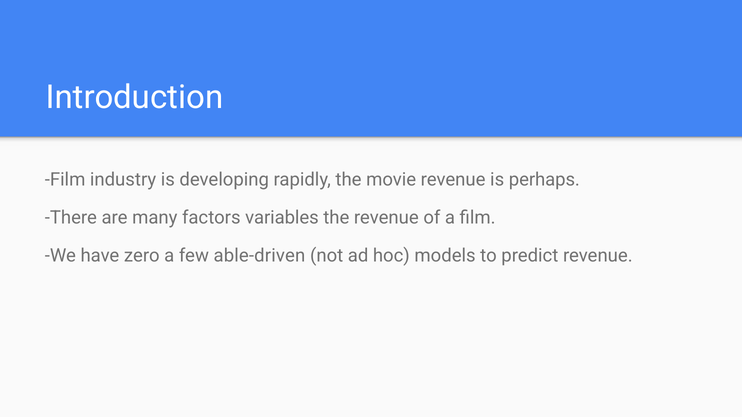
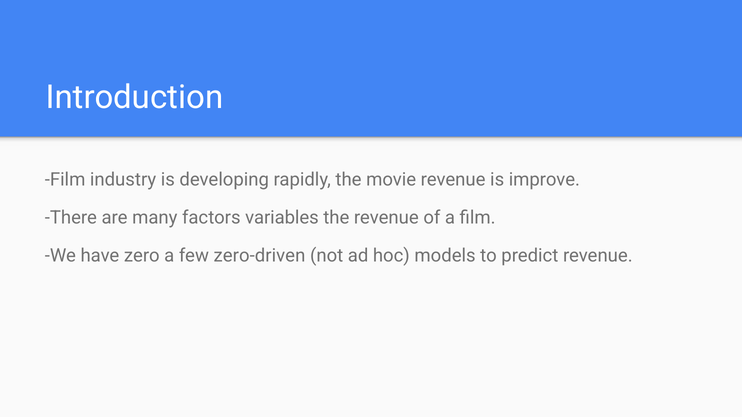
perhaps: perhaps -> improve
able-driven: able-driven -> zero-driven
